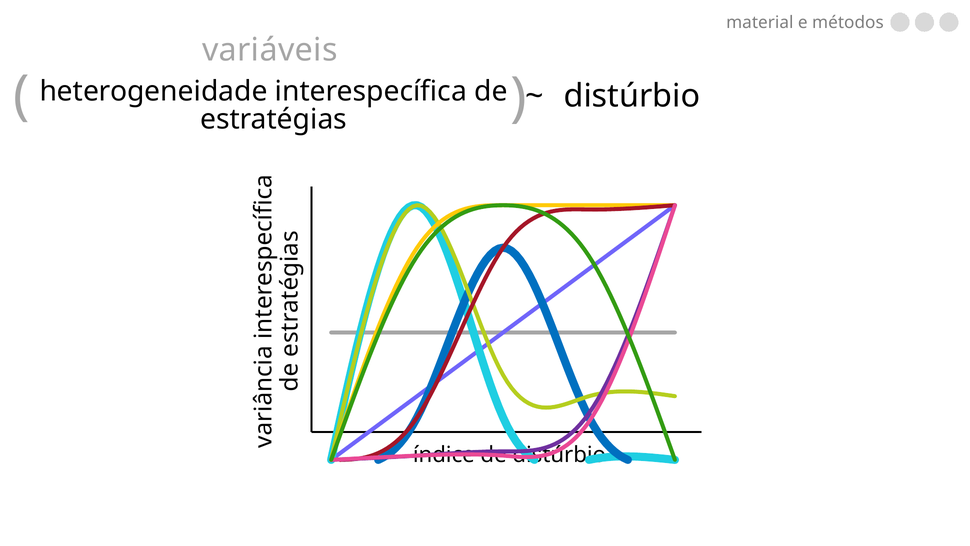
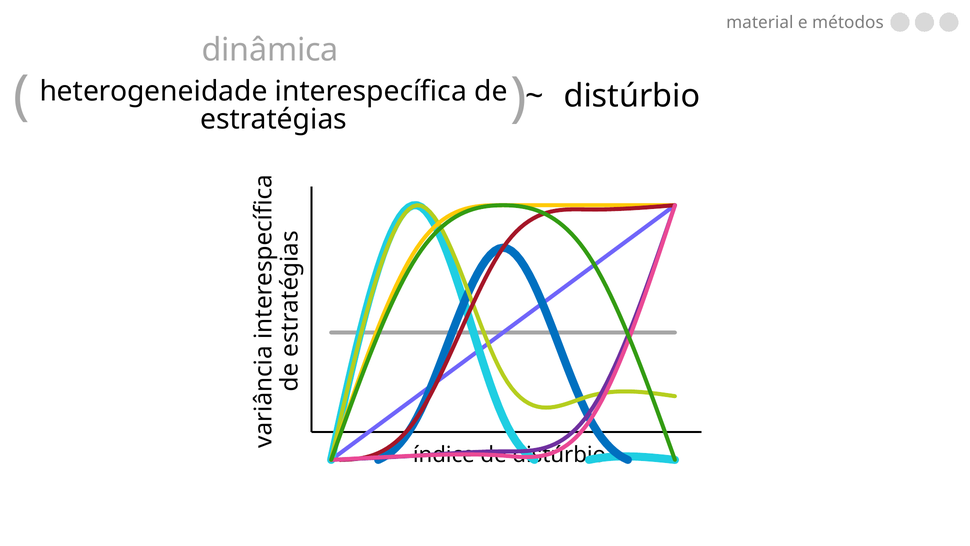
variáveis: variáveis -> dinâmica
